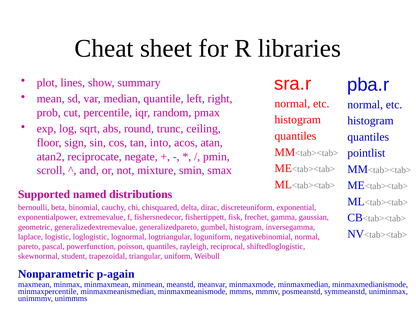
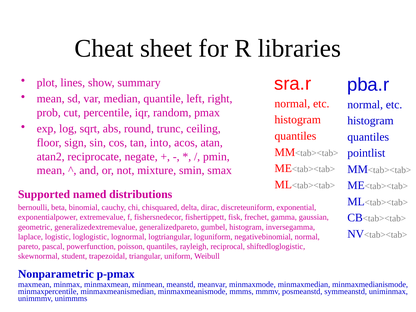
scroll at (51, 170): scroll -> mean
p-again: p-again -> p-pmax
